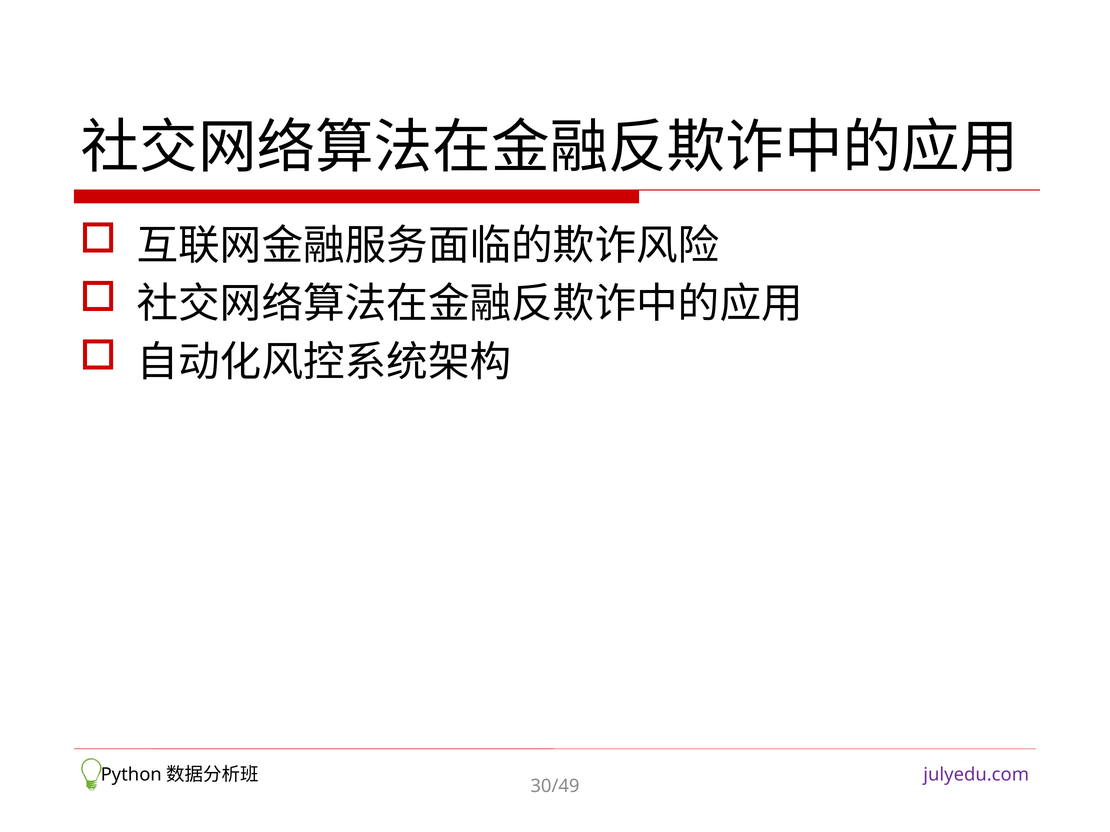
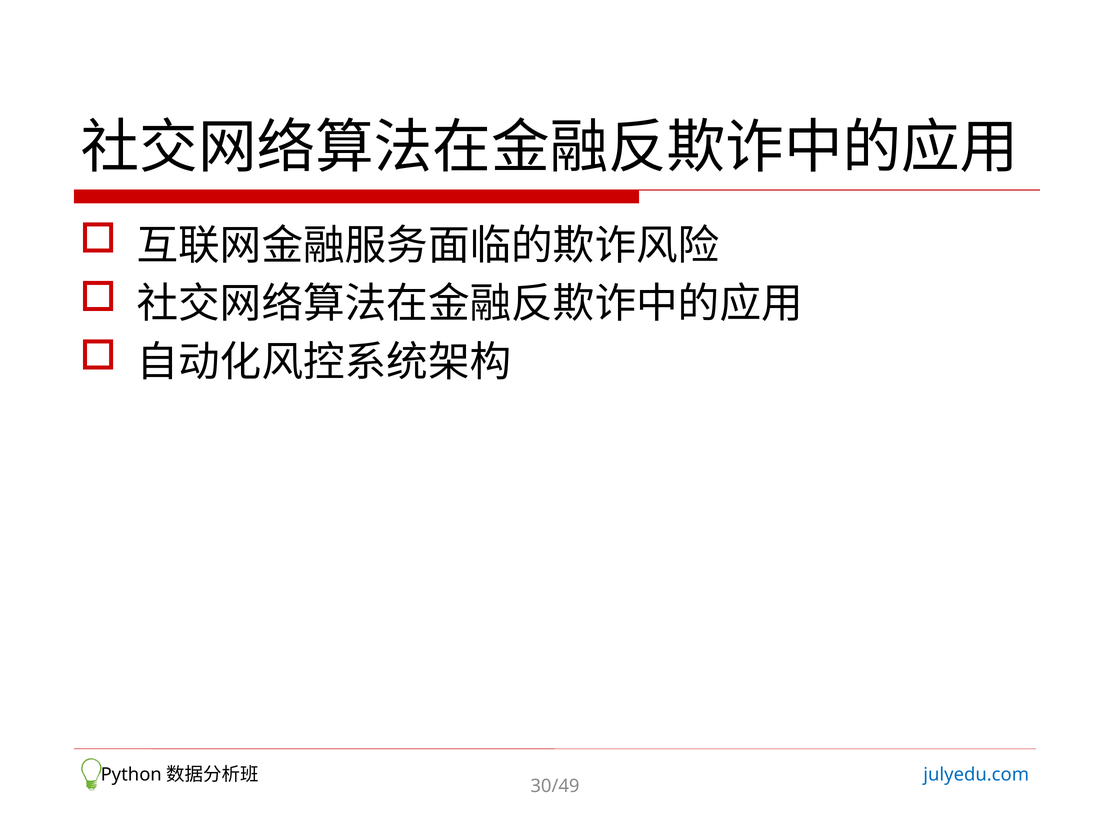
julyedu.com colour: purple -> blue
